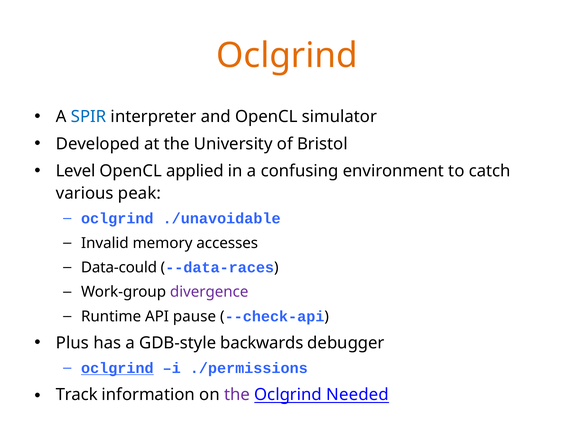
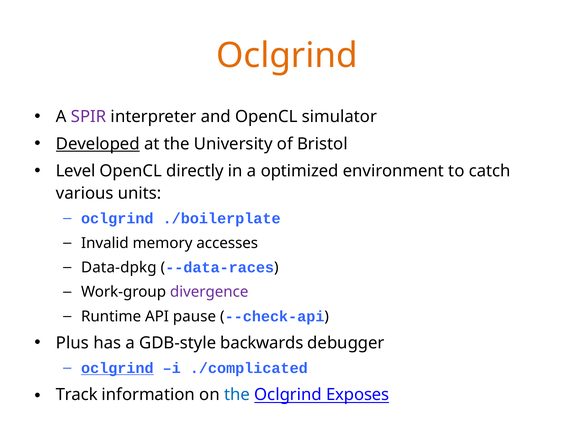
SPIR colour: blue -> purple
Developed underline: none -> present
applied: applied -> directly
confusing: confusing -> optimized
peak: peak -> units
./unavoidable: ./unavoidable -> ./boilerplate
Data-could: Data-could -> Data-dpkg
./permissions: ./permissions -> ./complicated
the at (237, 394) colour: purple -> blue
Needed: Needed -> Exposes
